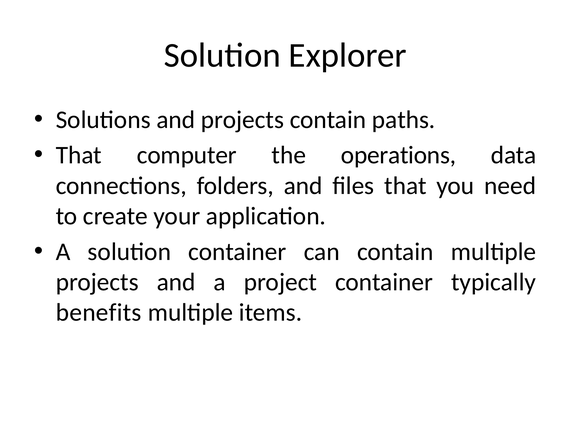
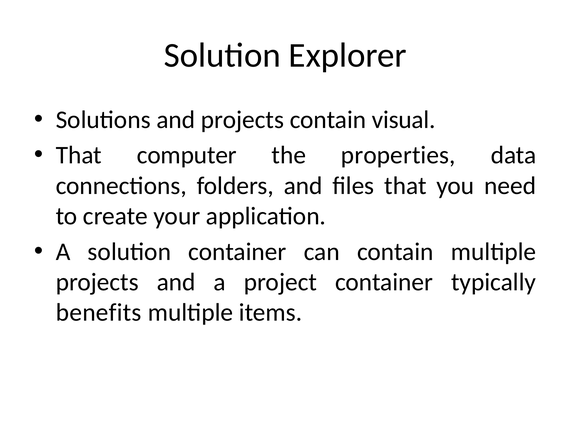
paths: paths -> visual
operations: operations -> properties
